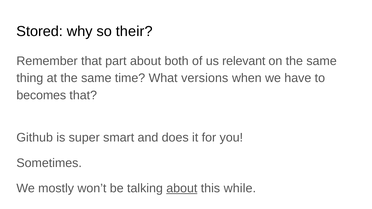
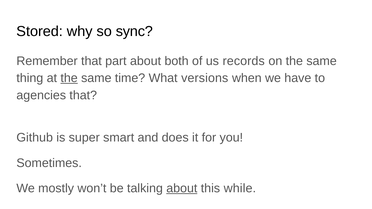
their: their -> sync
relevant: relevant -> records
the at (69, 78) underline: none -> present
becomes: becomes -> agencies
